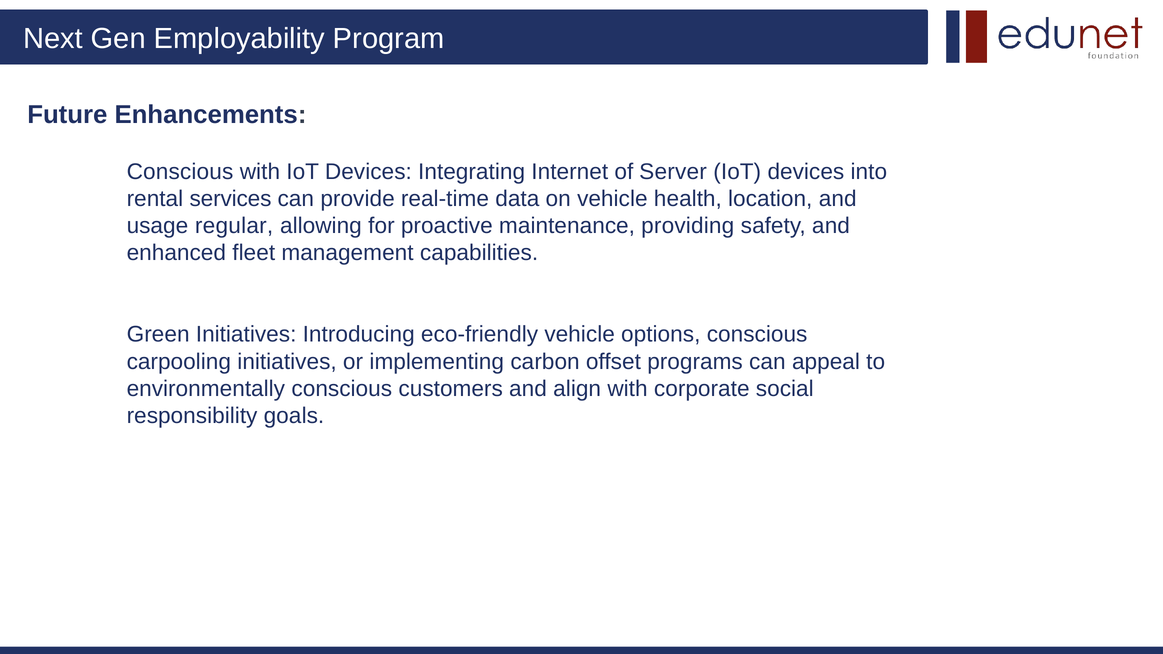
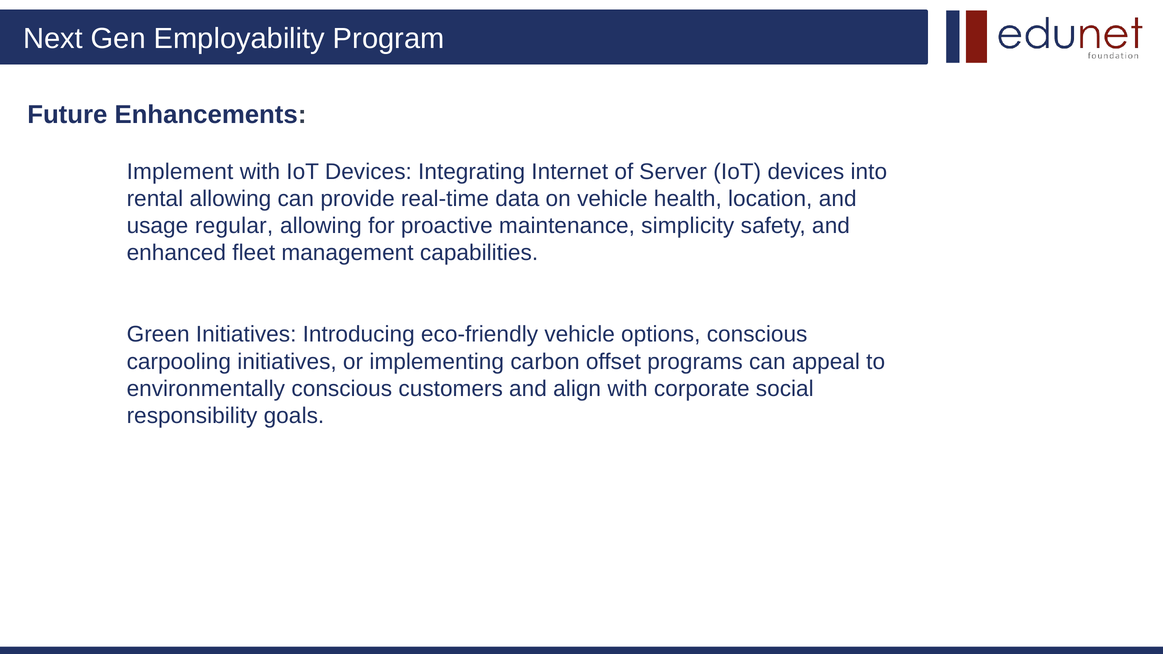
Conscious at (180, 172): Conscious -> Implement
rental services: services -> allowing
providing: providing -> simplicity
